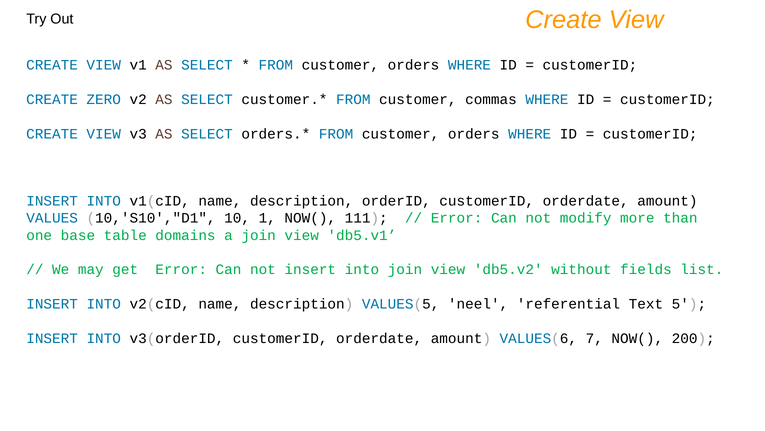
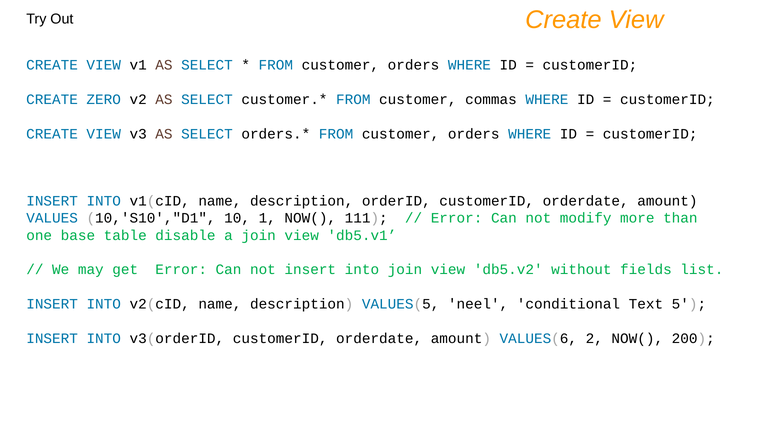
domains: domains -> disable
referential: referential -> conditional
7: 7 -> 2
